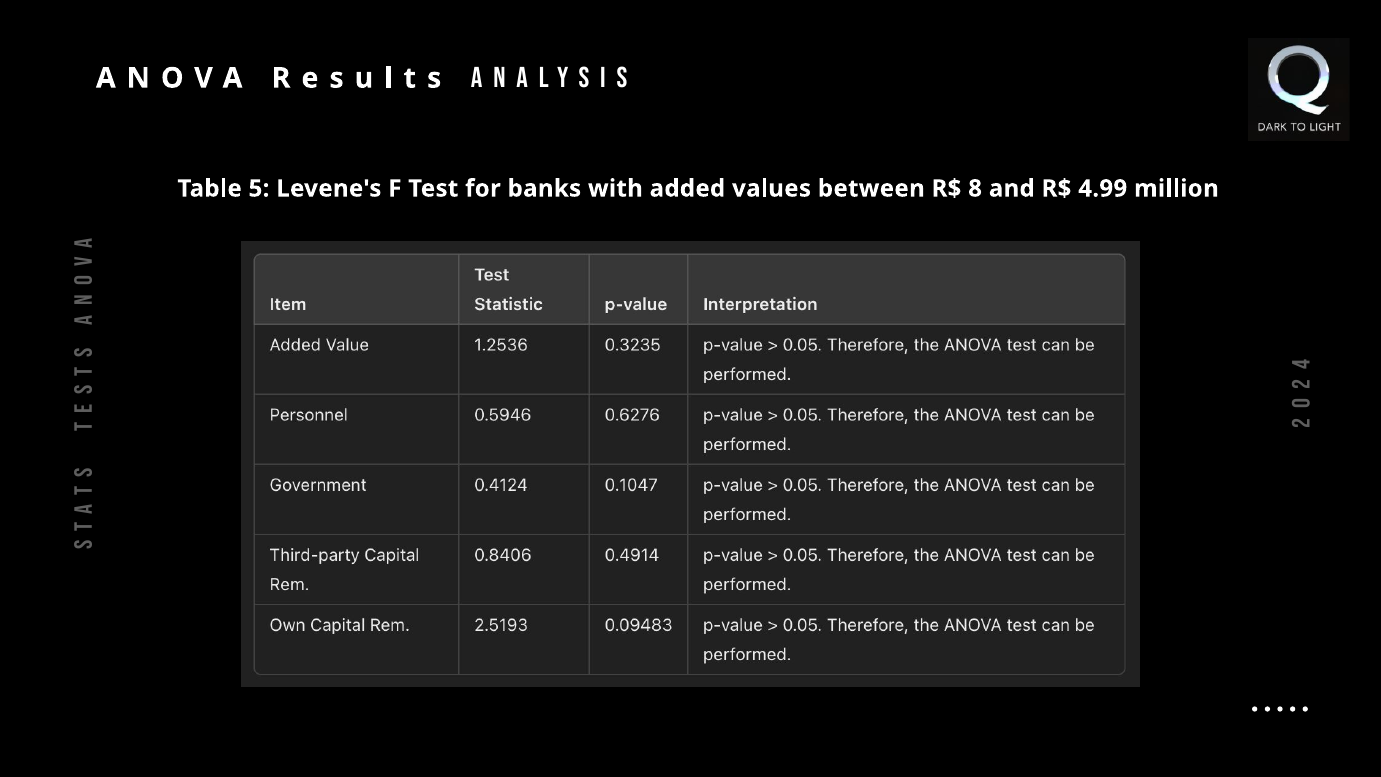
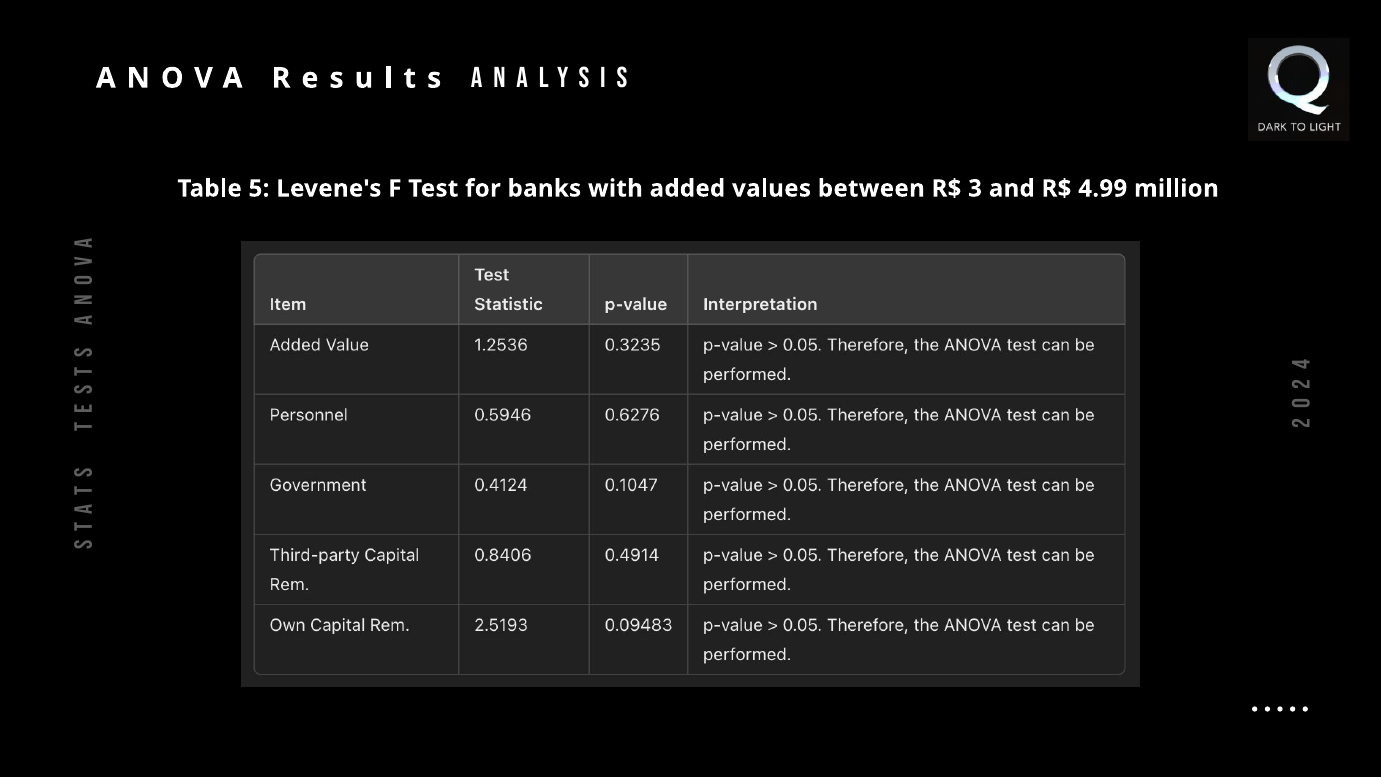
8: 8 -> 3
